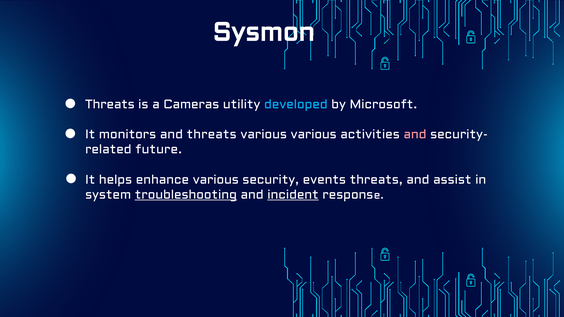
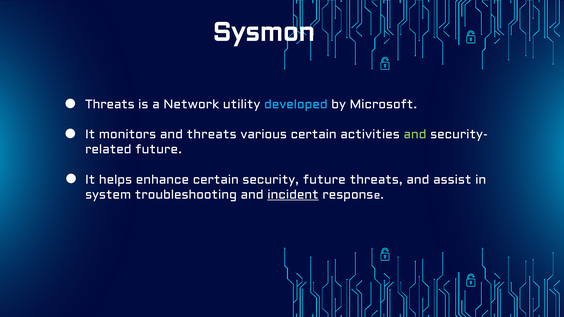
Cameras: Cameras -> Network
various various: various -> certain
and at (415, 135) colour: pink -> light green
enhance various: various -> certain
security events: events -> future
troubleshooting underline: present -> none
